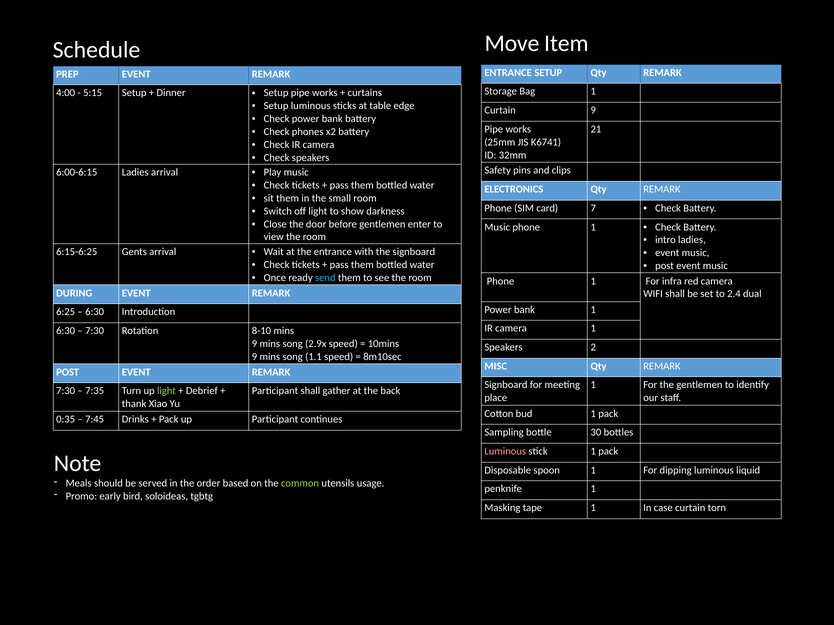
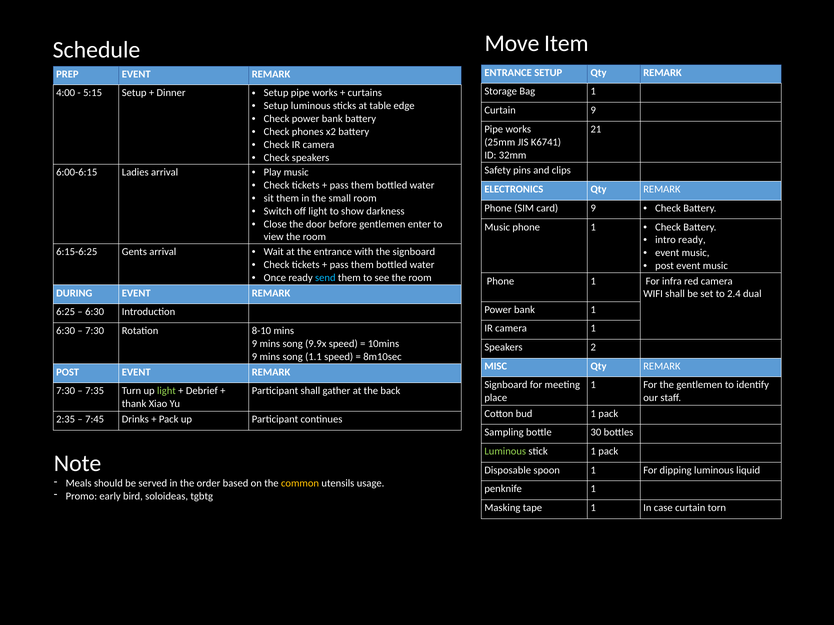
card 7: 7 -> 9
intro ladies: ladies -> ready
2.9x: 2.9x -> 9.9x
0:35: 0:35 -> 2:35
Luminous at (505, 452) colour: pink -> light green
common colour: light green -> yellow
